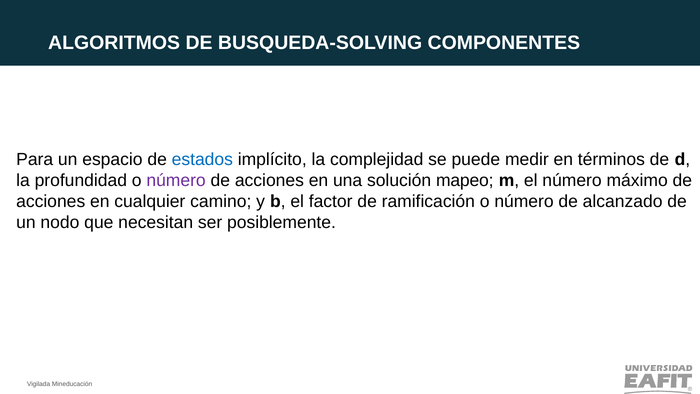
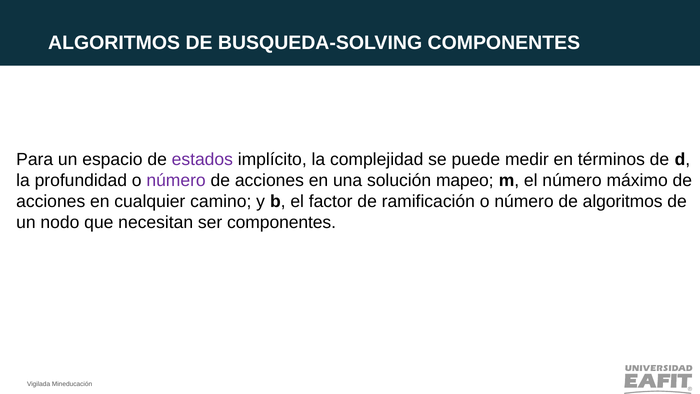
estados colour: blue -> purple
de alcanzado: alcanzado -> algoritmos
ser posiblemente: posiblemente -> componentes
